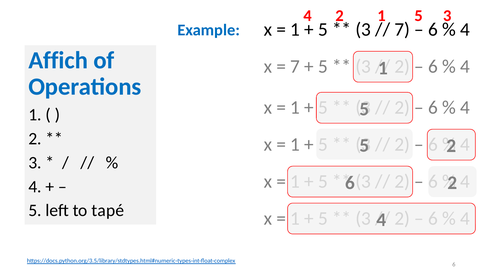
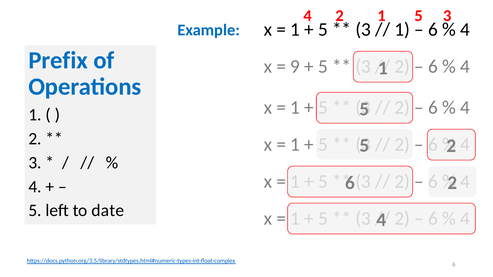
7 at (402, 30): 7 -> 1
Affich: Affich -> Prefix
7 at (295, 67): 7 -> 9
tapé: tapé -> date
